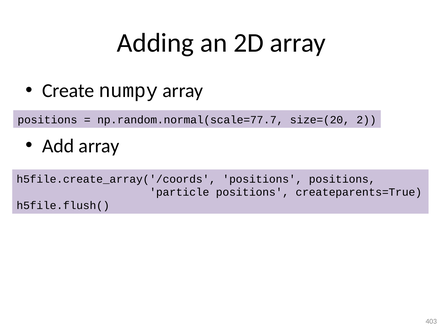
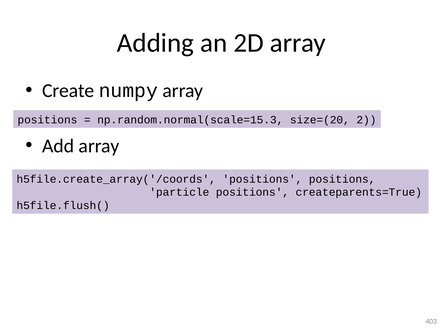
np.random.normal(scale=77.7: np.random.normal(scale=77.7 -> np.random.normal(scale=15.3
